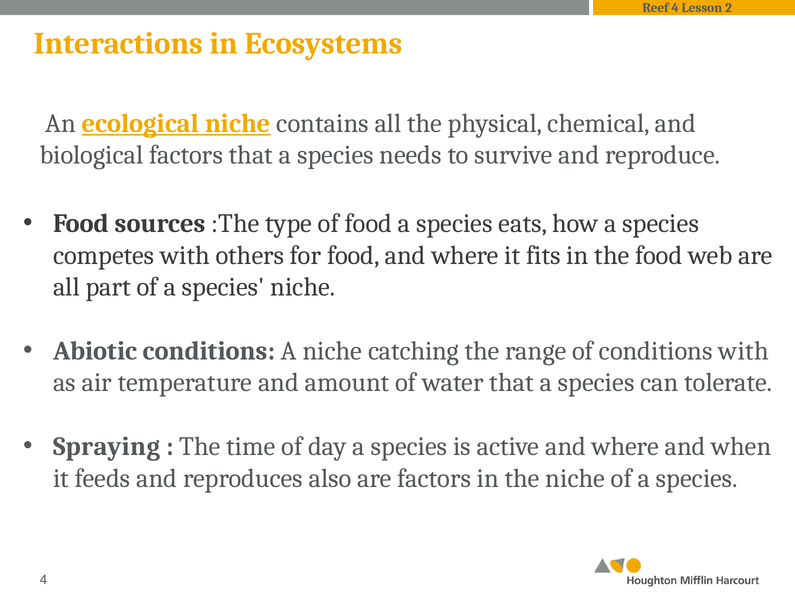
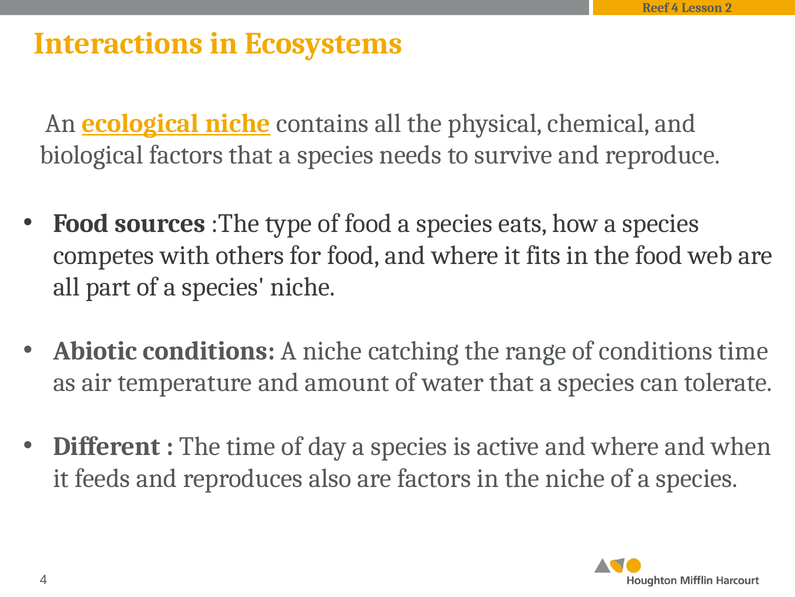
conditions with: with -> time
Spraying: Spraying -> Different
